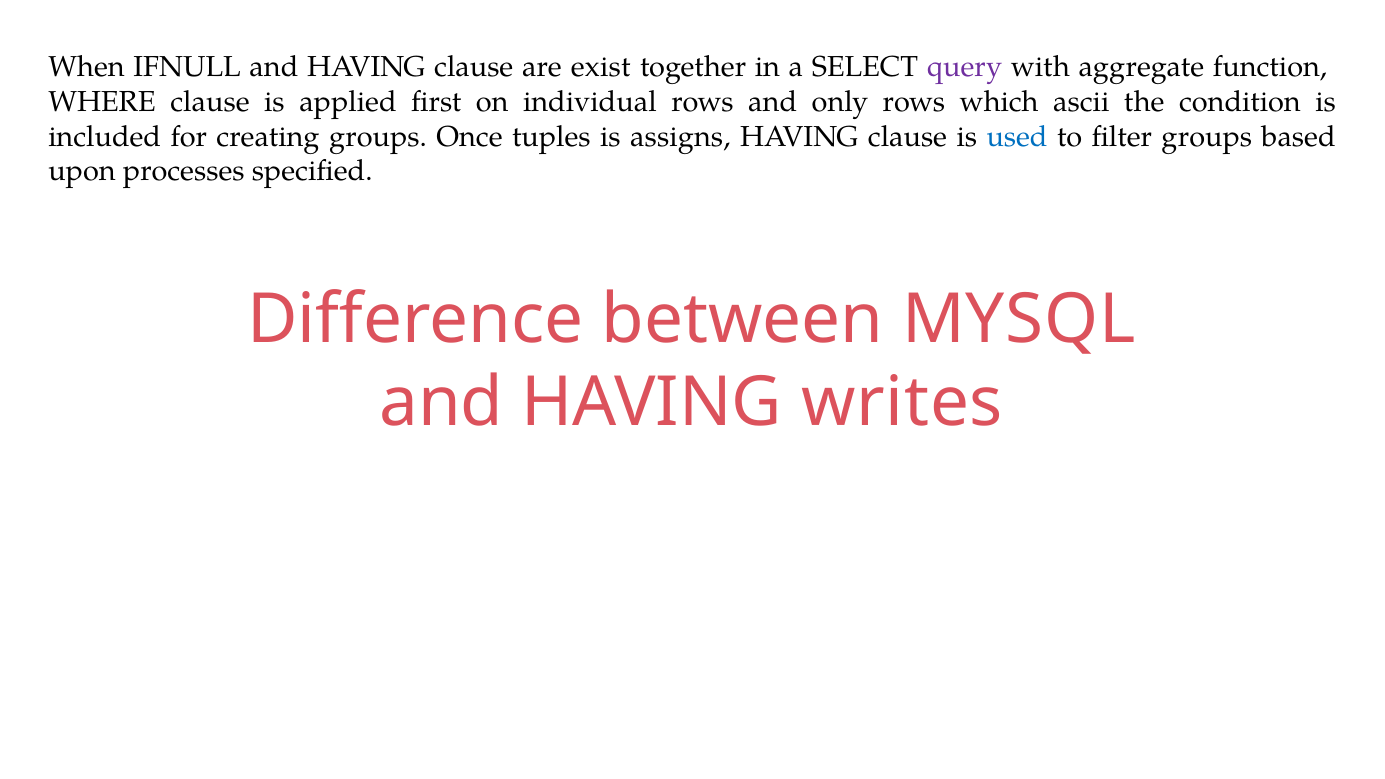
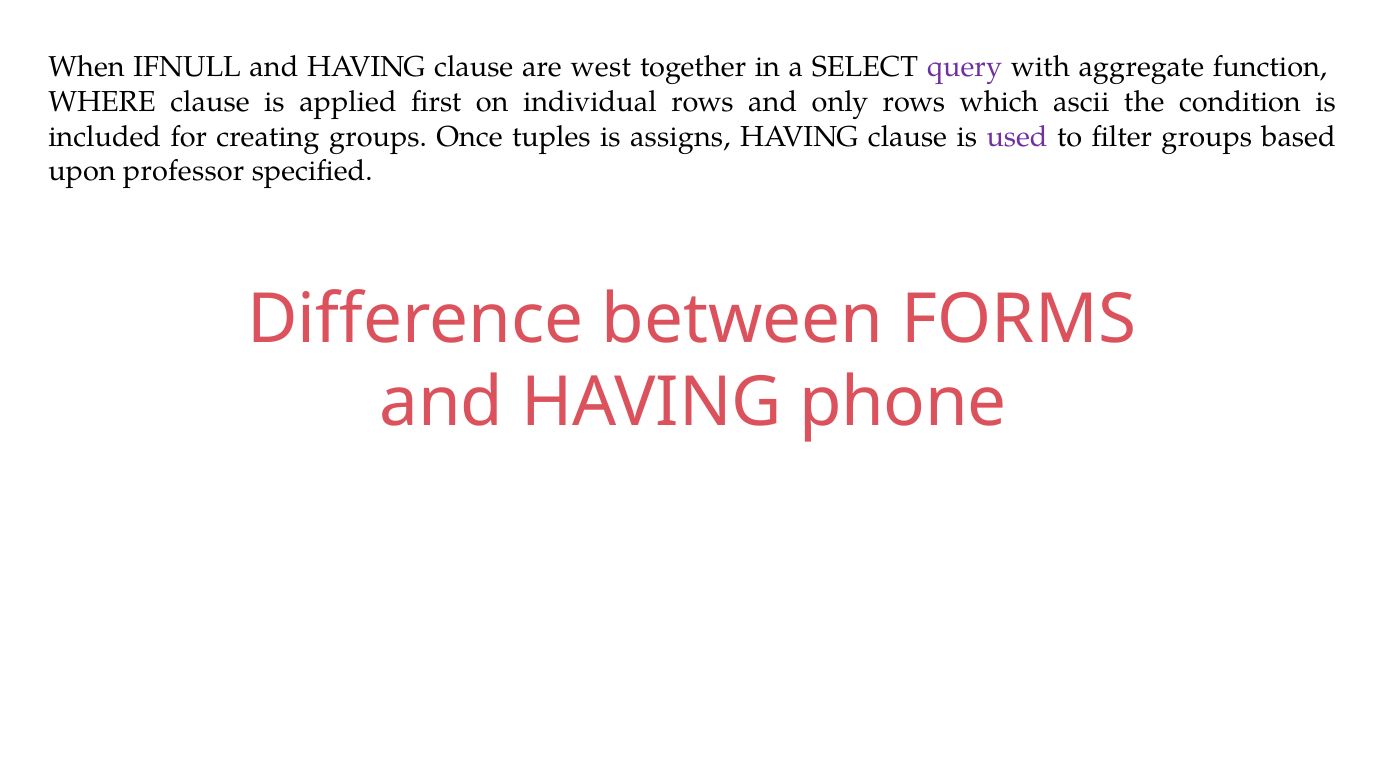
exist: exist -> west
used colour: blue -> purple
processes: processes -> professor
MYSQL: MYSQL -> FORMS
writes: writes -> phone
